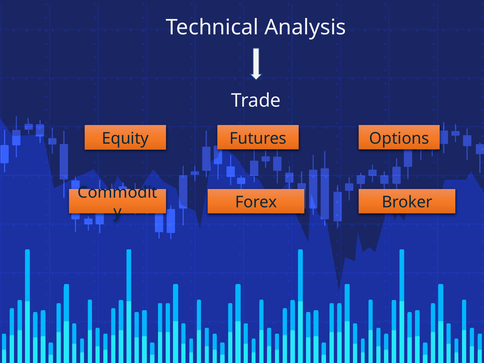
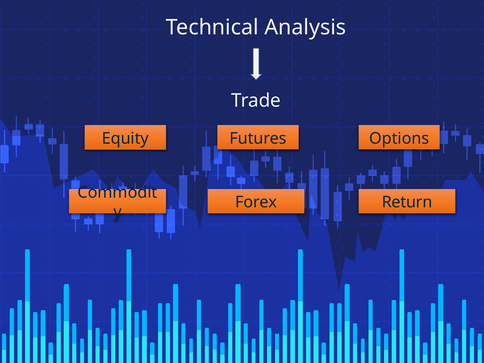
Broker: Broker -> Return
